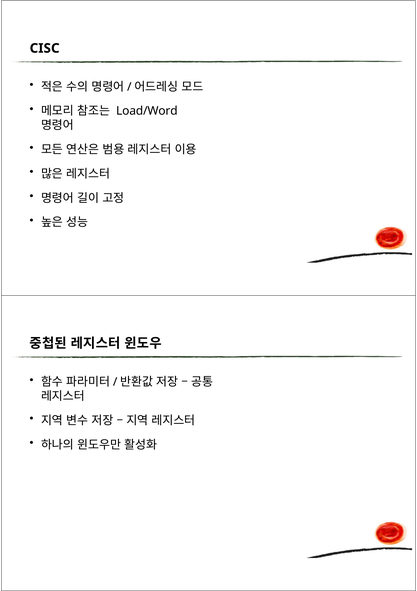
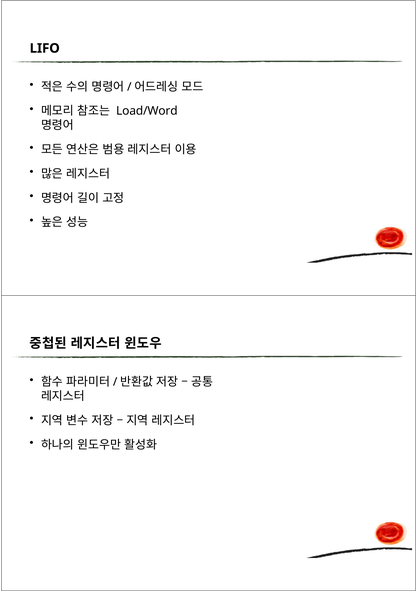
CISC: CISC -> LIFO
